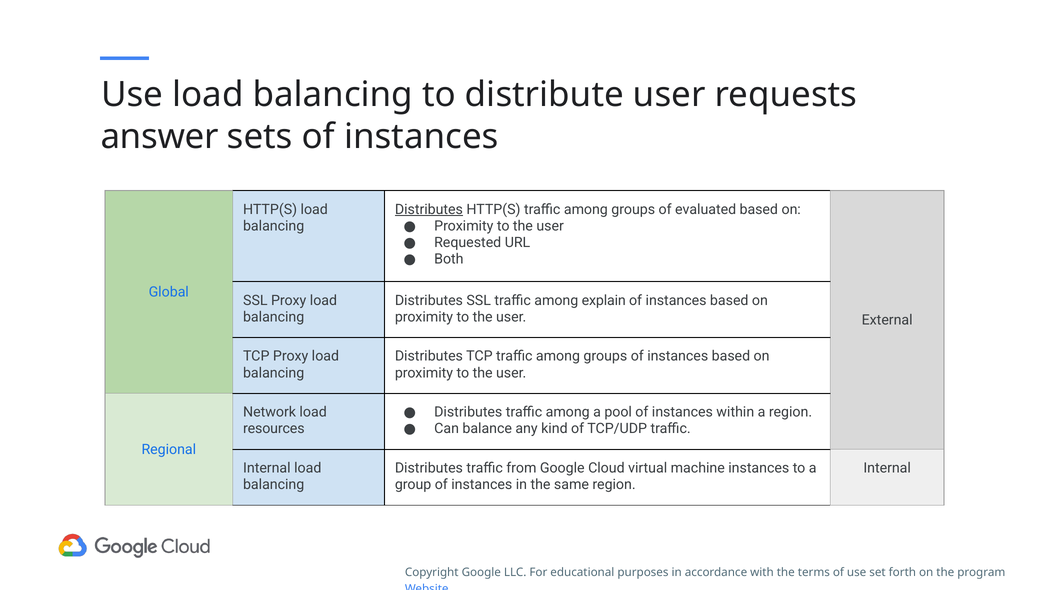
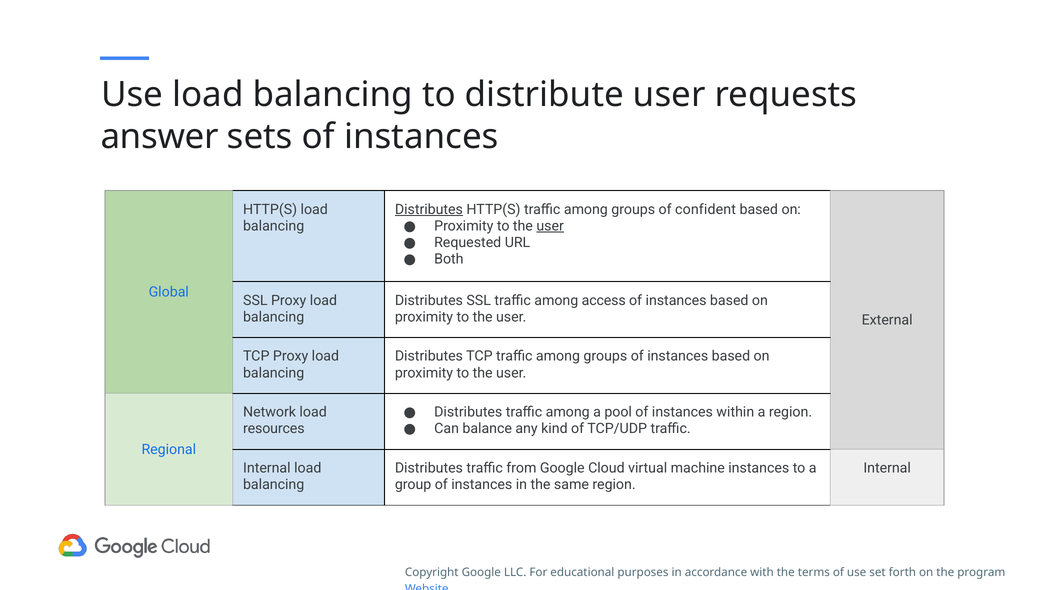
evaluated: evaluated -> confident
user at (550, 226) underline: none -> present
explain: explain -> access
